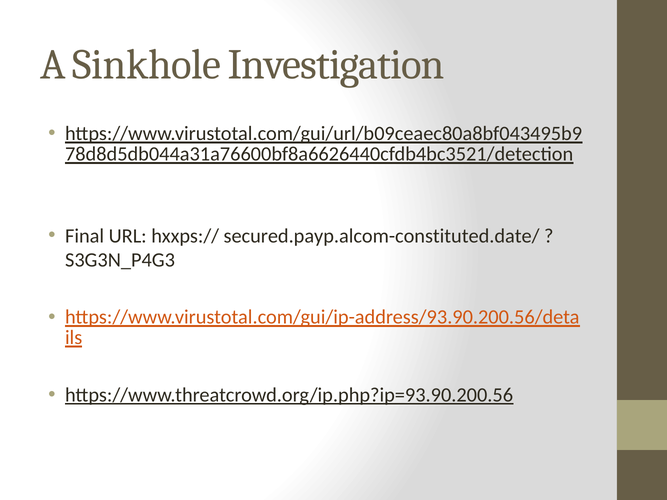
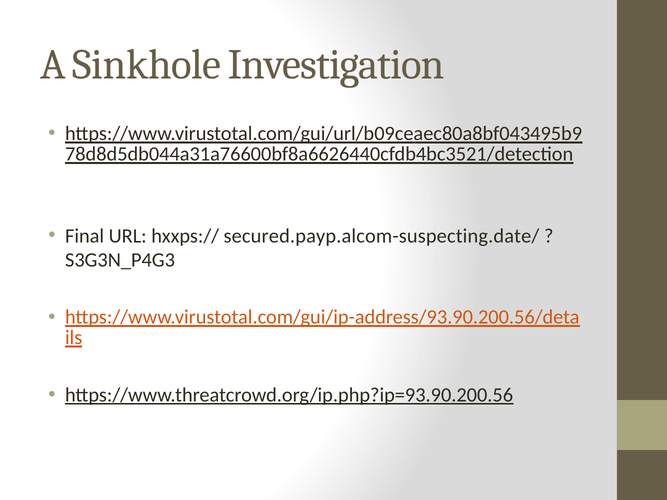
secured.payp.alcom-constituted.date/: secured.payp.alcom-constituted.date/ -> secured.payp.alcom-suspecting.date/
